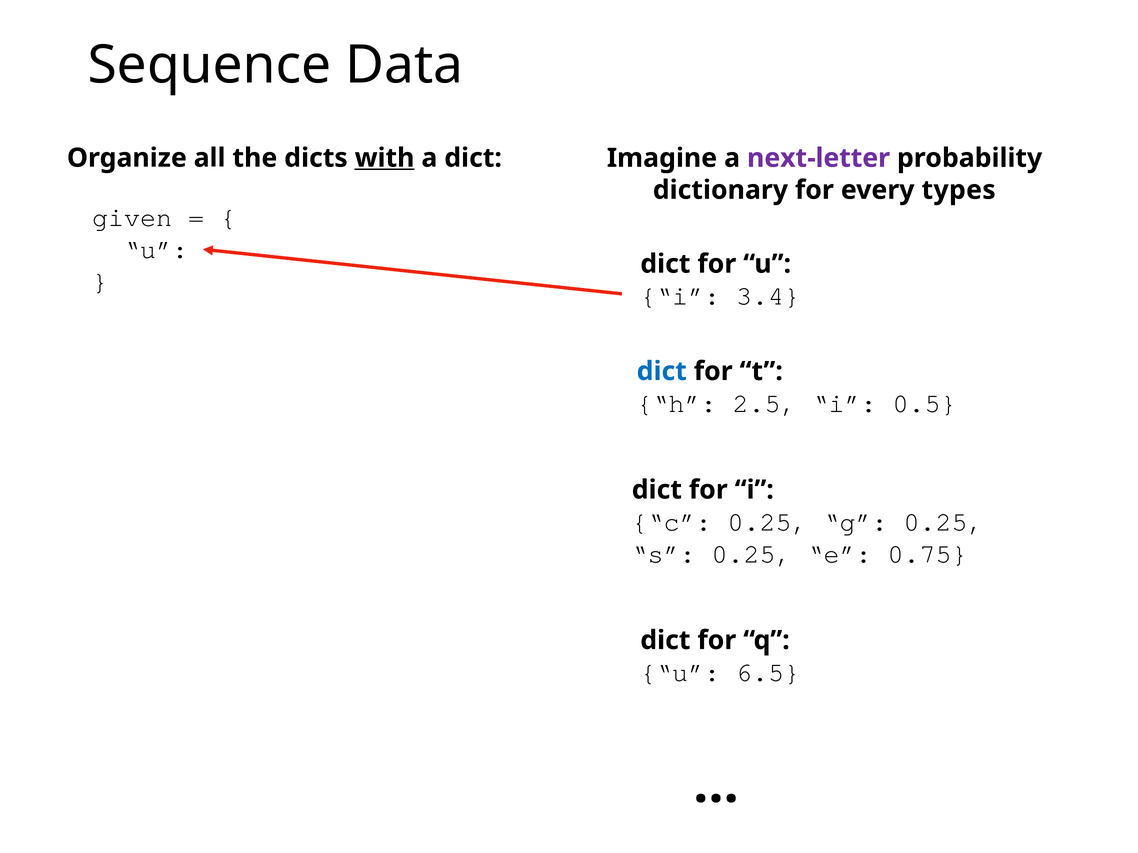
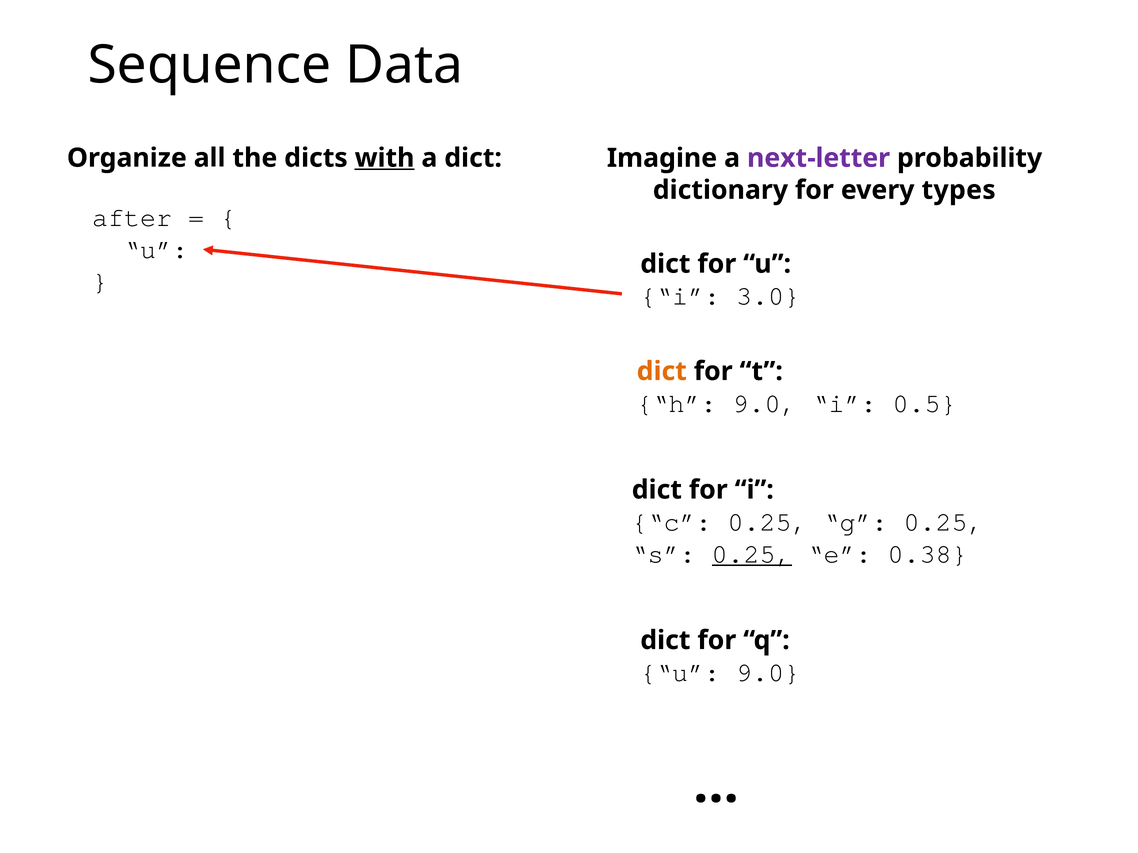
given: given -> after
3.4: 3.4 -> 3.0
dict at (662, 371) colour: blue -> orange
h 2.5: 2.5 -> 9.0
0.25 at (752, 554) underline: none -> present
0.75: 0.75 -> 0.38
u 6.5: 6.5 -> 9.0
